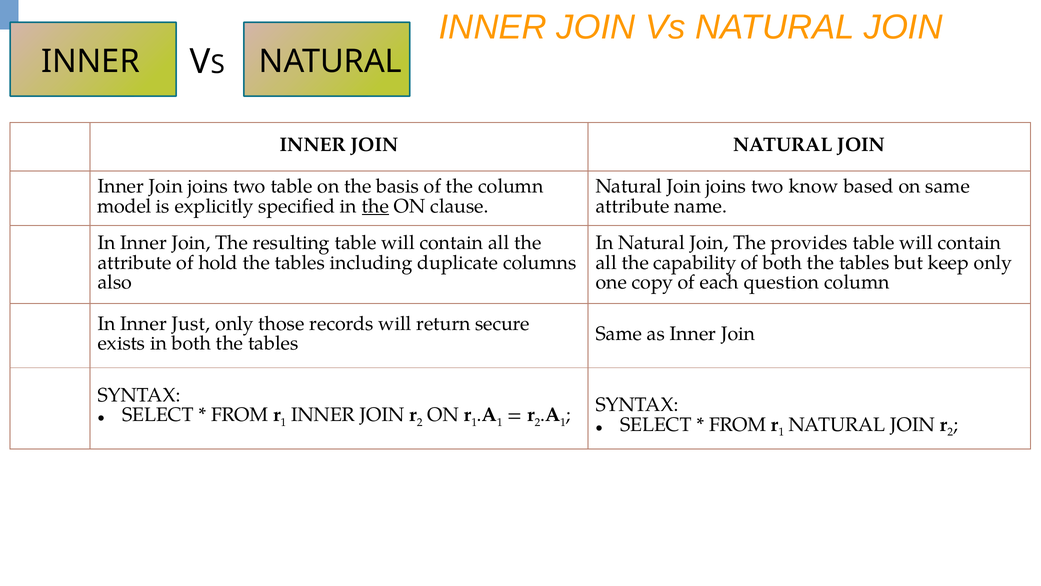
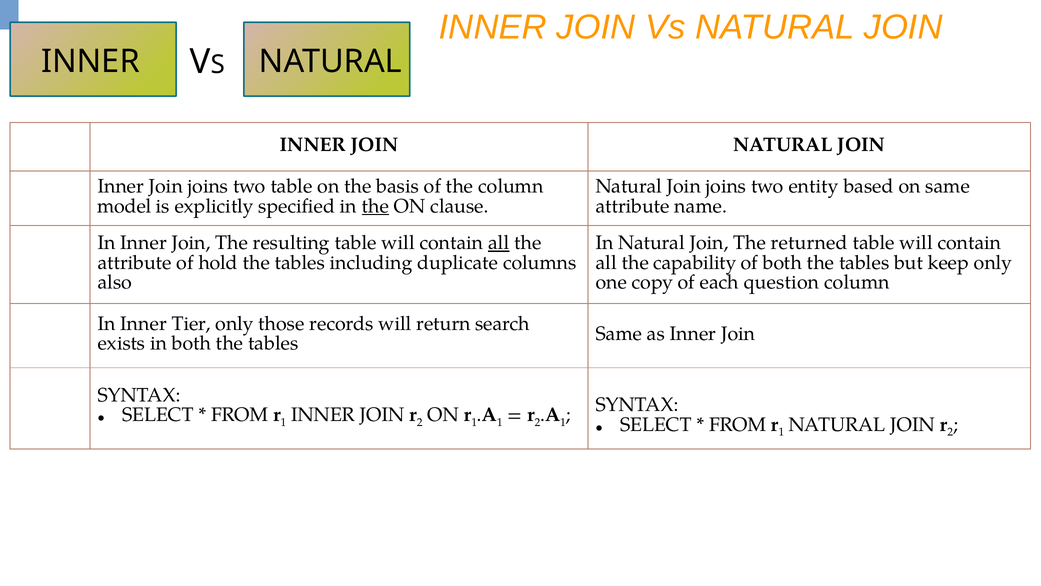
know: know -> entity
all at (499, 243) underline: none -> present
provides: provides -> returned
Just: Just -> Tier
secure: secure -> search
